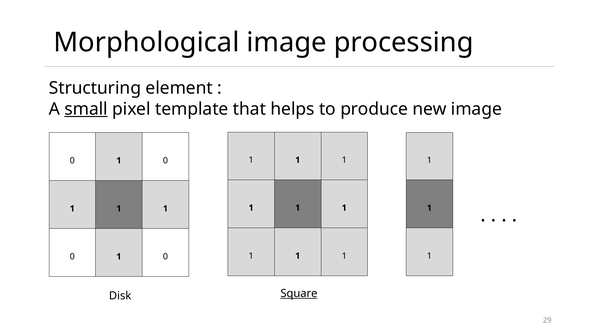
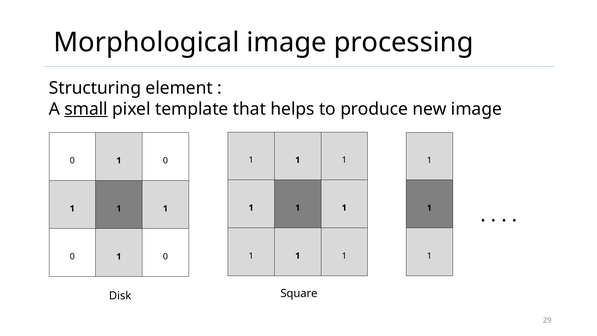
Square underline: present -> none
